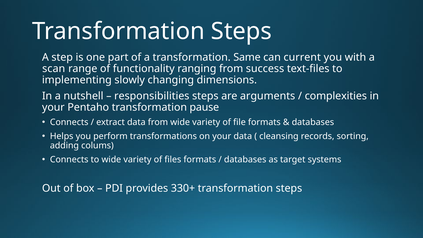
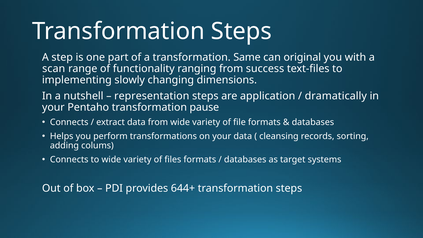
current: current -> original
responsibilities: responsibilities -> representation
arguments: arguments -> application
complexities: complexities -> dramatically
330+: 330+ -> 644+
